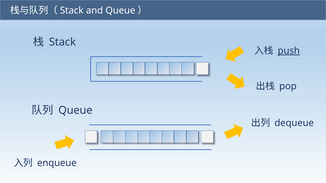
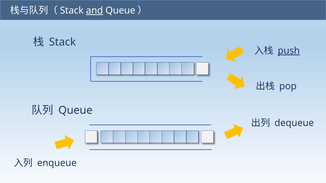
and underline: none -> present
